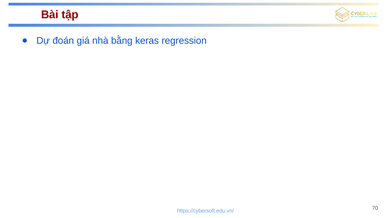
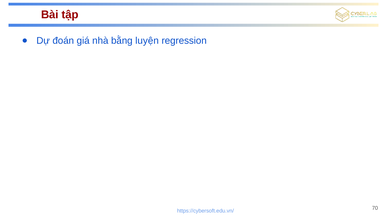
keras: keras -> luyện
